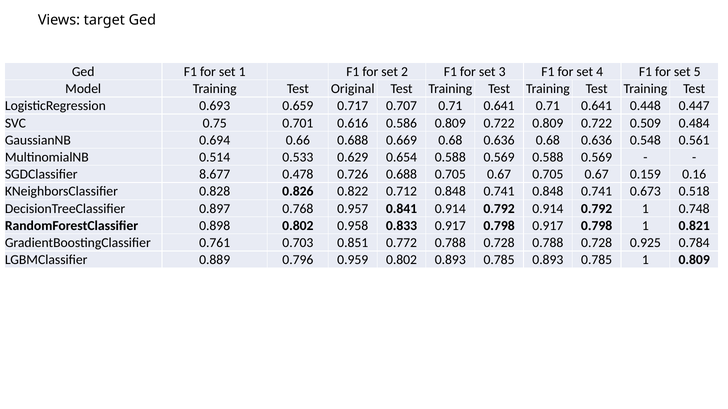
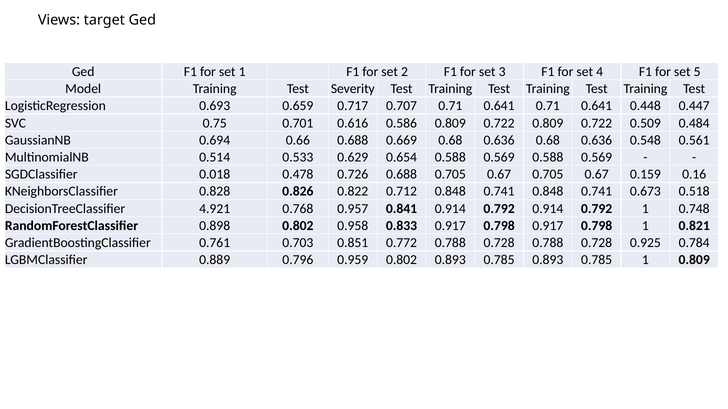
Original: Original -> Severity
8.677: 8.677 -> 0.018
0.897: 0.897 -> 4.921
